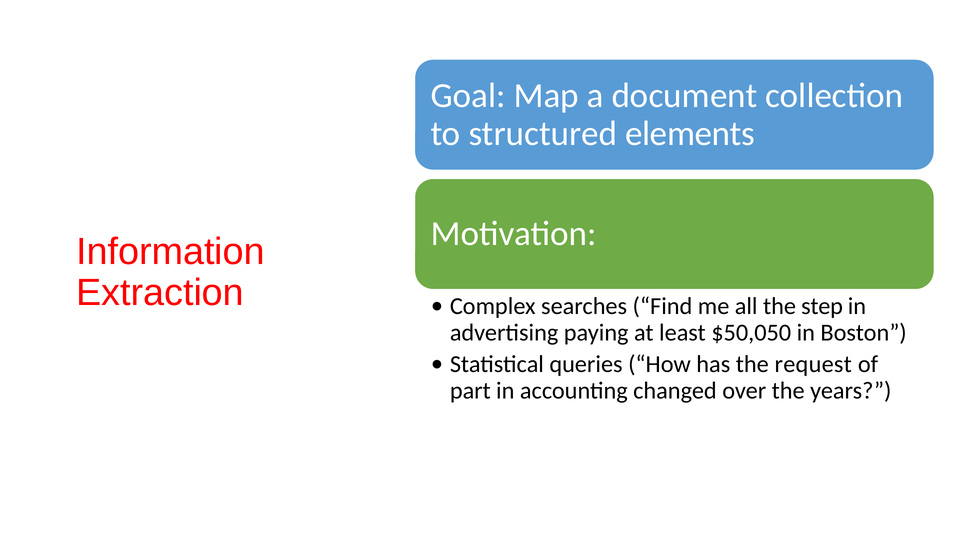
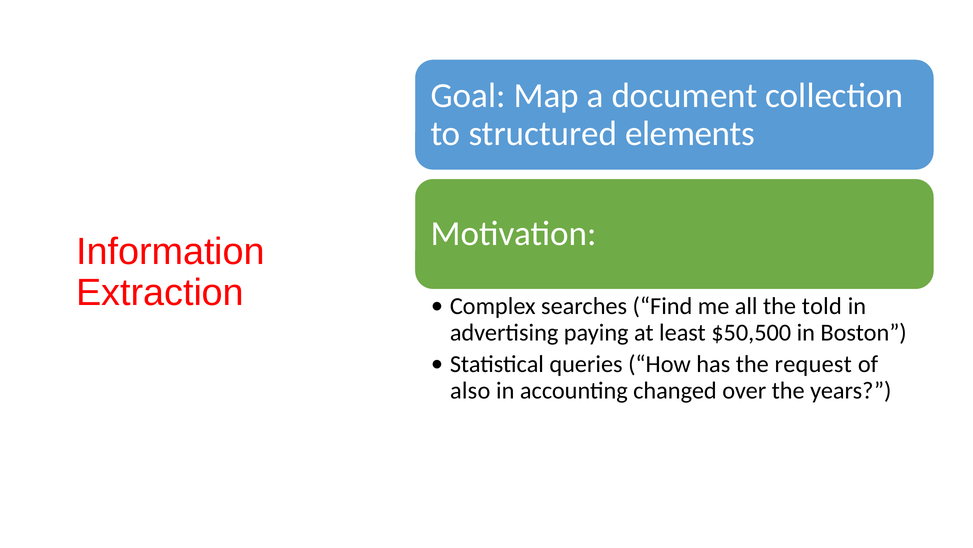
step: step -> told
$50,050: $50,050 -> $50,500
part: part -> also
